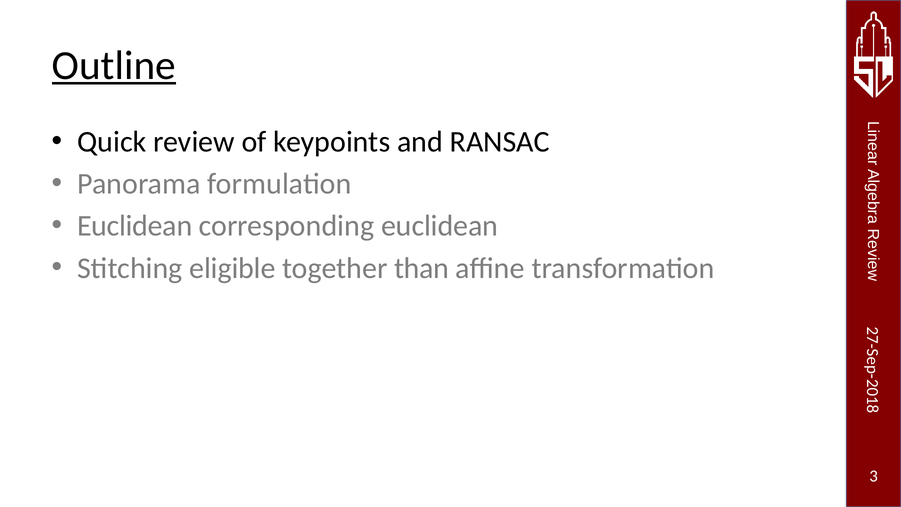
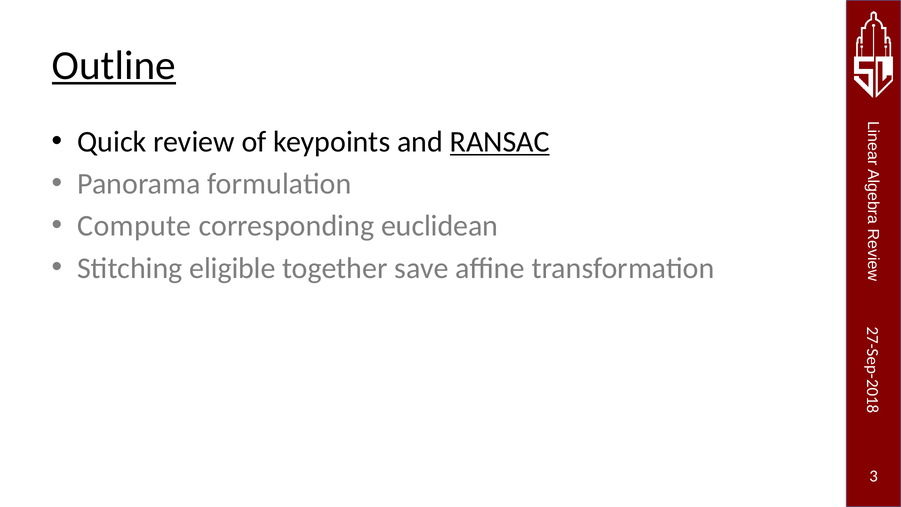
RANSAC underline: none -> present
Euclidean at (135, 226): Euclidean -> Compute
than: than -> save
